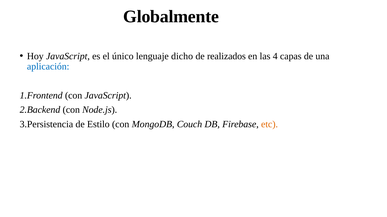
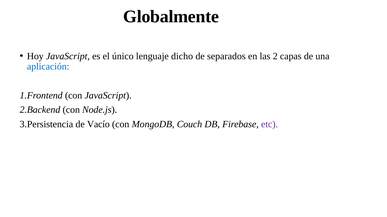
realizados: realizados -> separados
4: 4 -> 2
Estilo: Estilo -> Vacío
etc colour: orange -> purple
